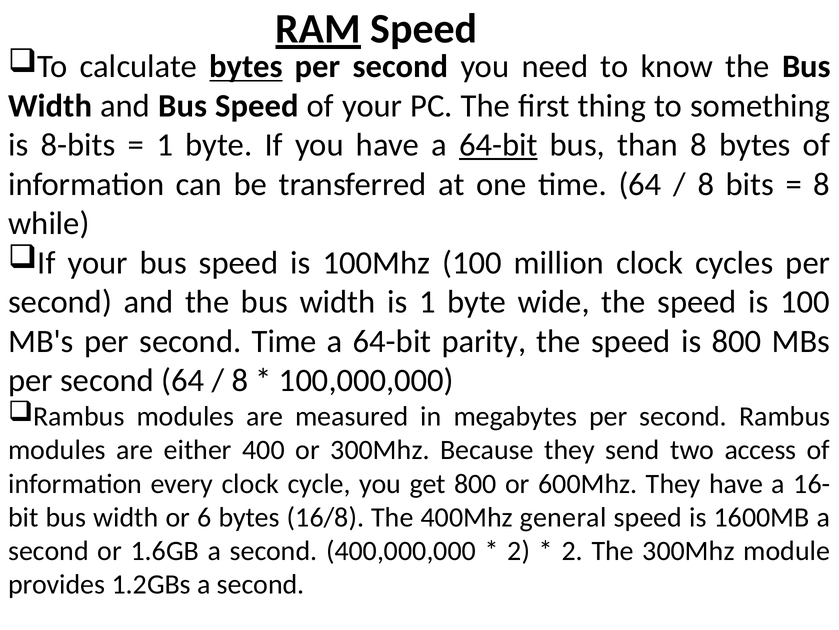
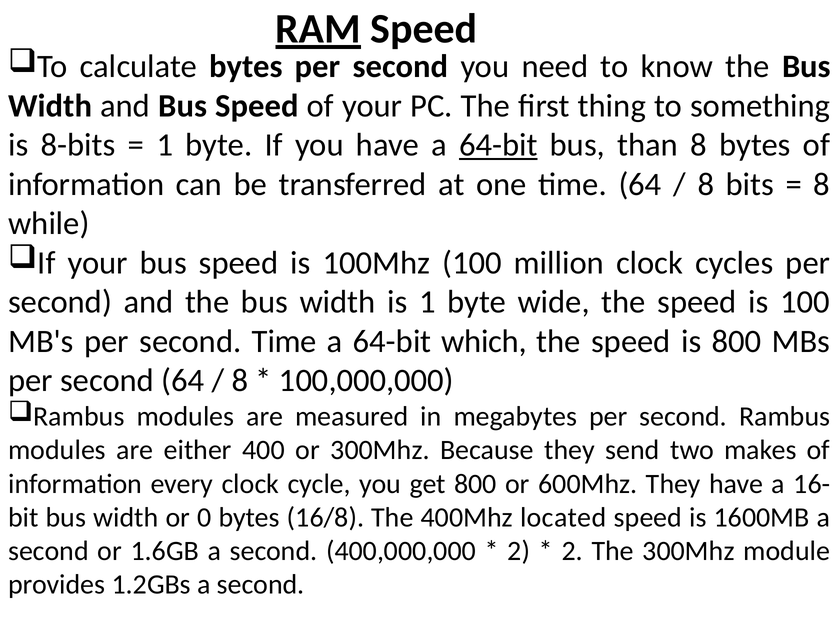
bytes at (246, 67) underline: present -> none
parity: parity -> which
access: access -> makes
6: 6 -> 0
general: general -> located
